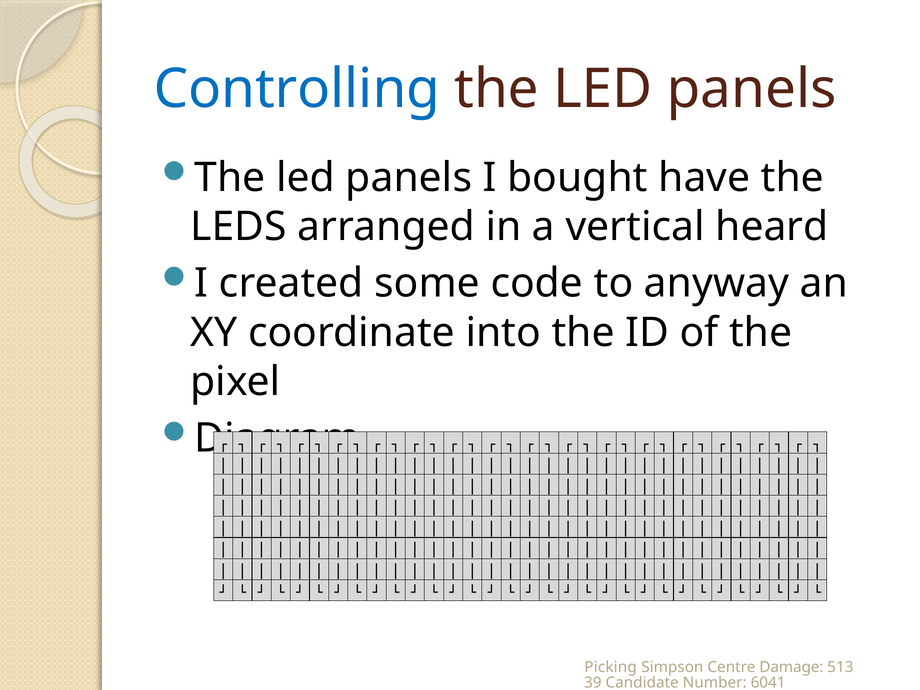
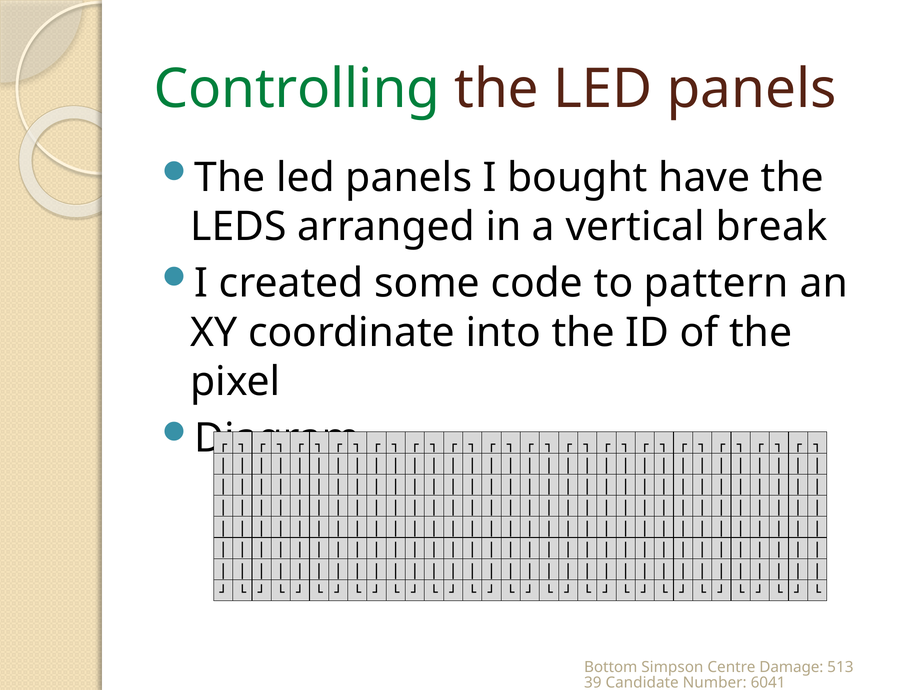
Controlling colour: blue -> green
heard: heard -> break
anyway: anyway -> pattern
Picking: Picking -> Bottom
